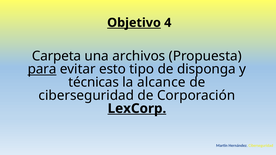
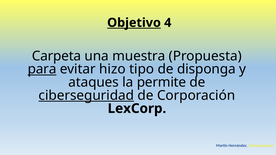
archivos: archivos -> muestra
esto: esto -> hizo
técnicas: técnicas -> ataques
alcance: alcance -> permite
ciberseguridad at (86, 96) underline: none -> present
LexCorp underline: present -> none
